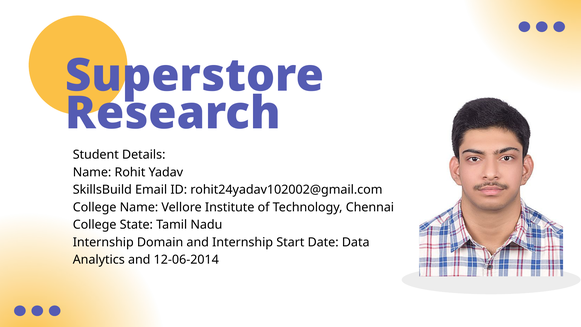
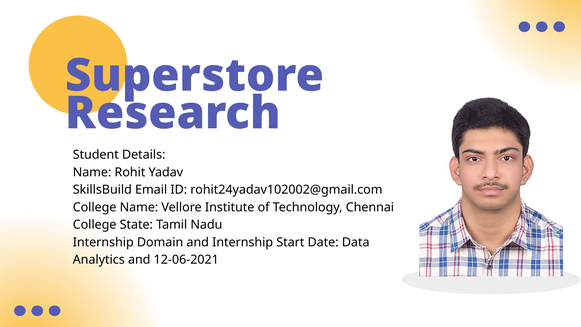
12-06-2014: 12-06-2014 -> 12-06-2021
